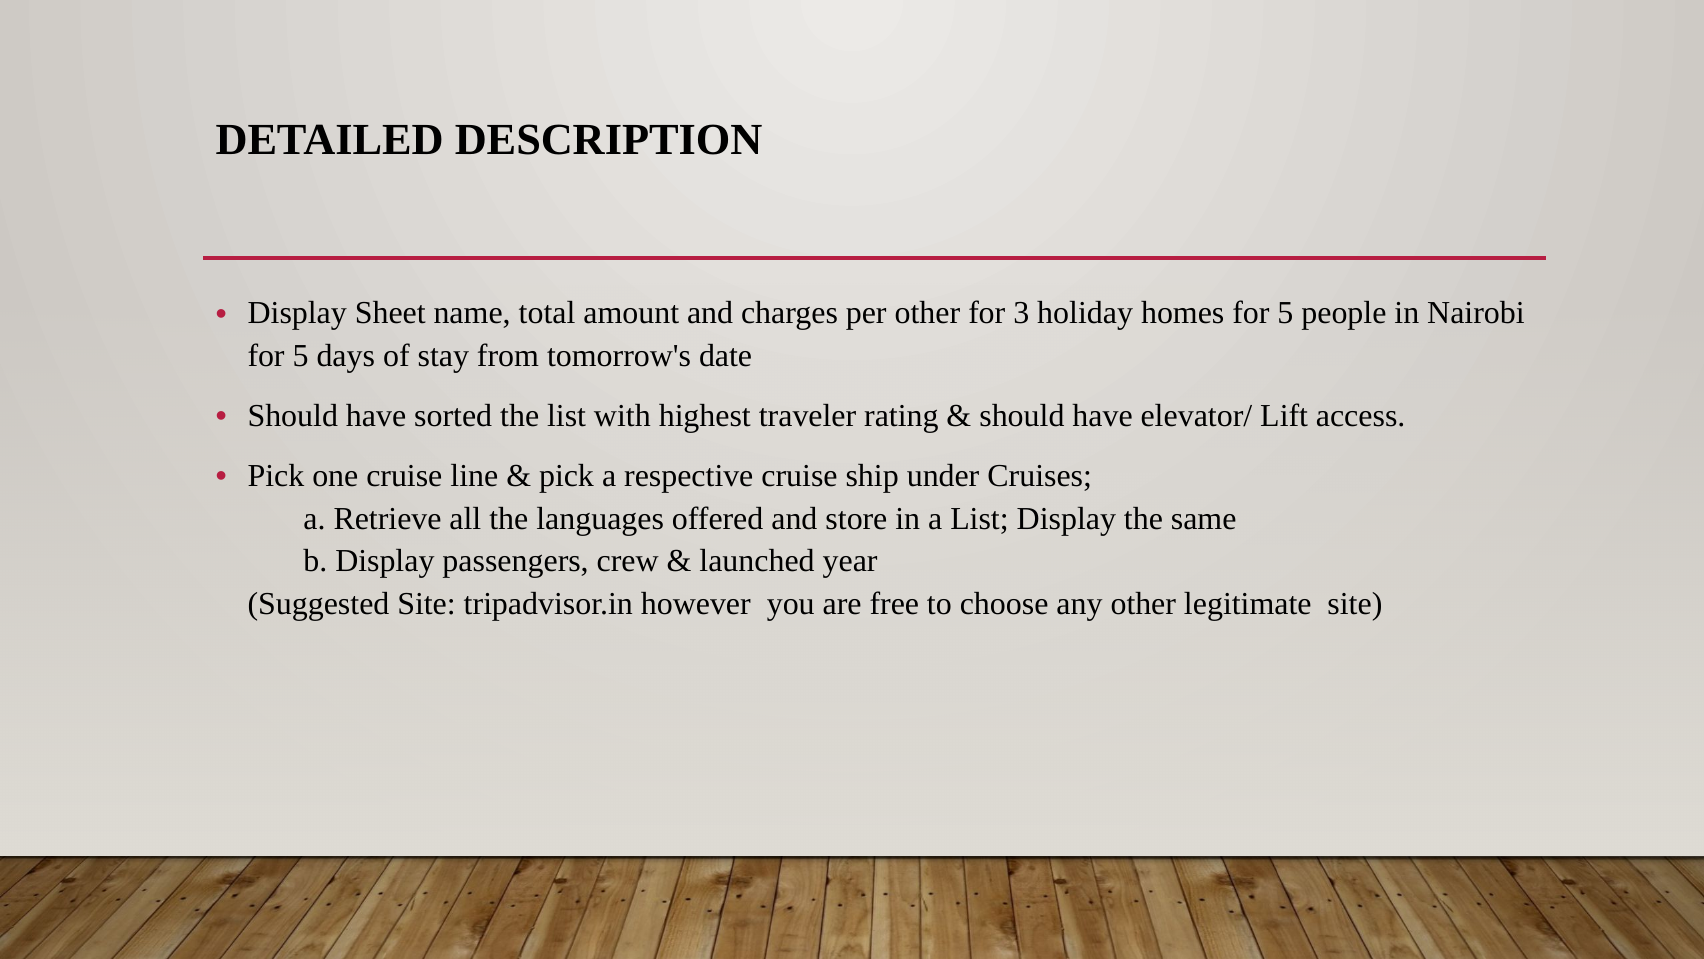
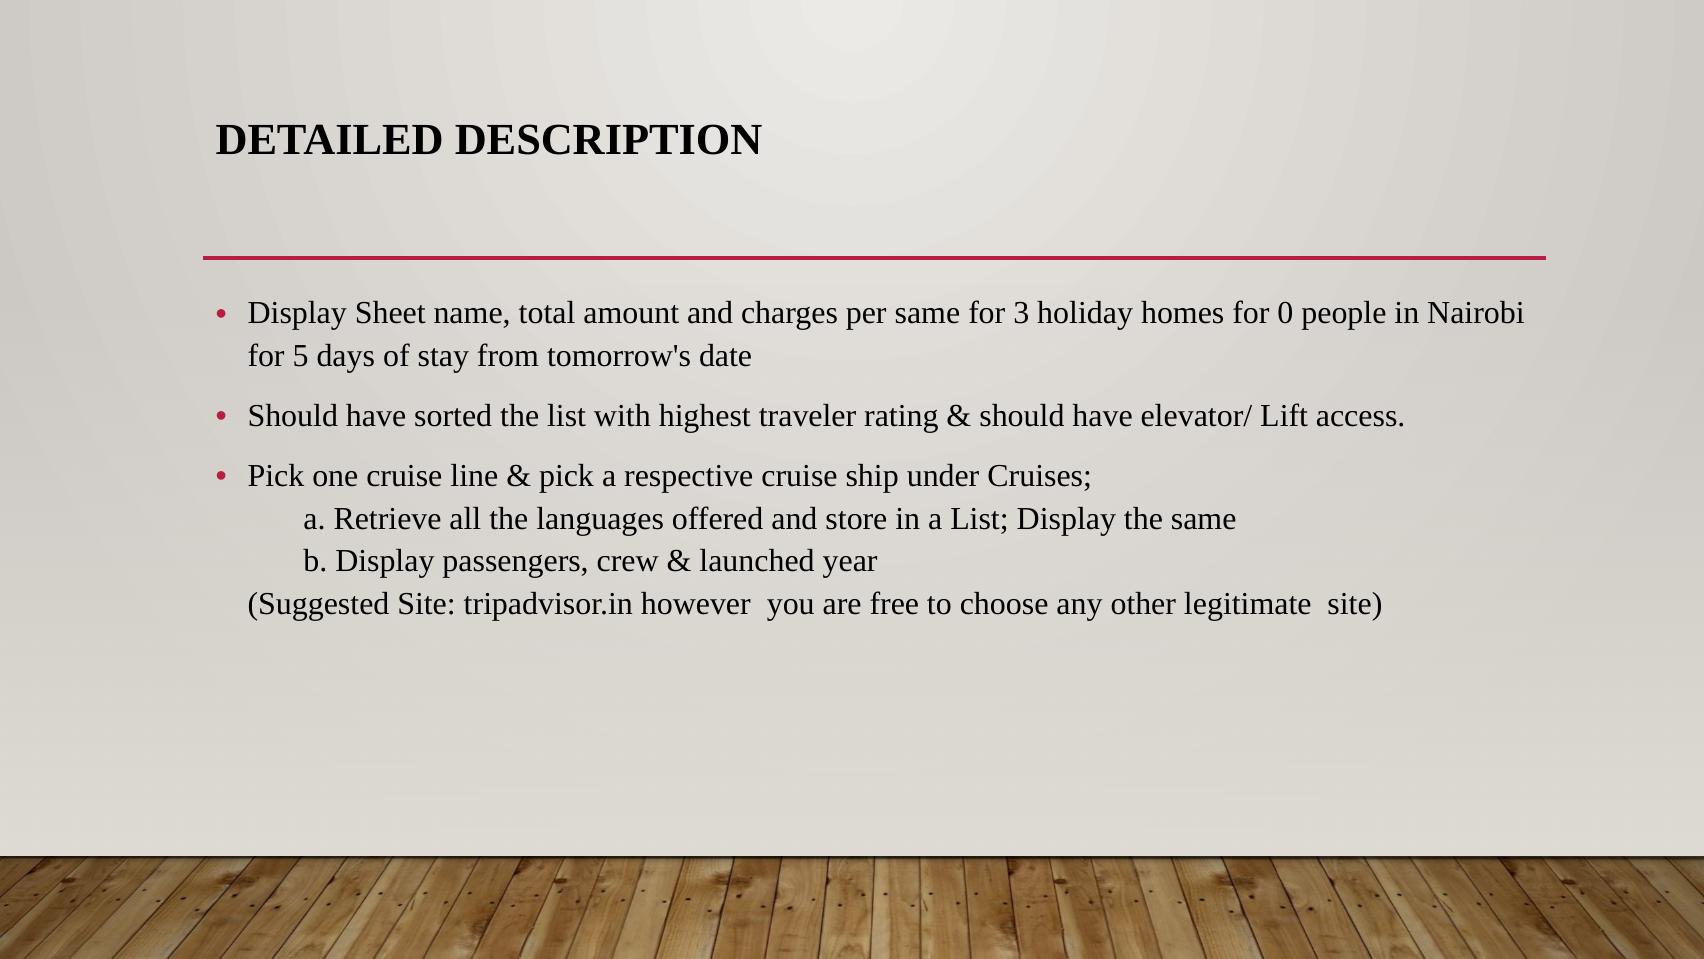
per other: other -> same
homes for 5: 5 -> 0
